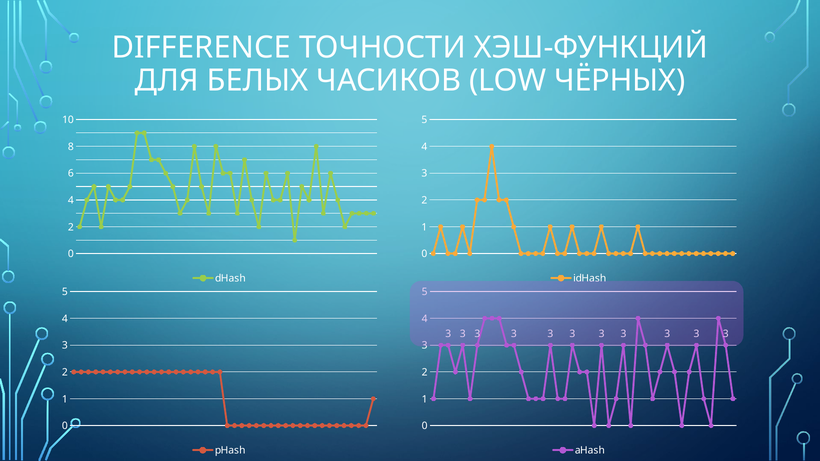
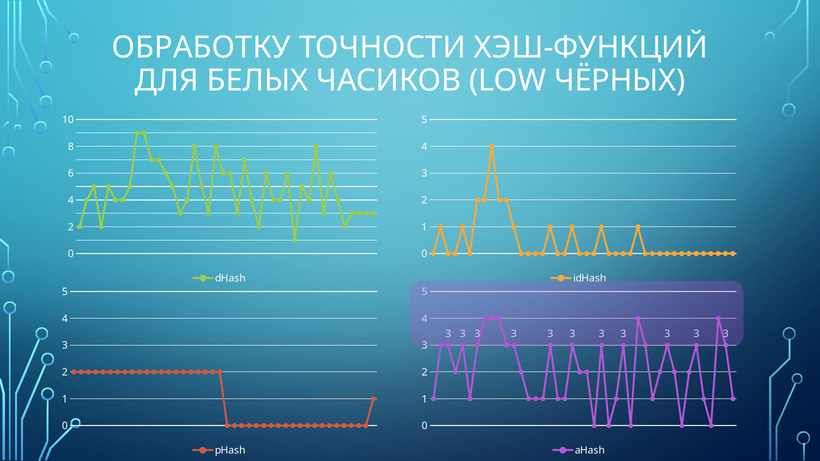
DIFFERENCE: DIFFERENCE -> ОБРАБОТКУ
